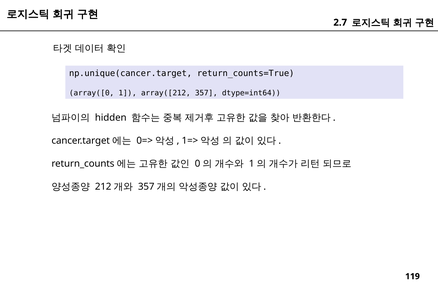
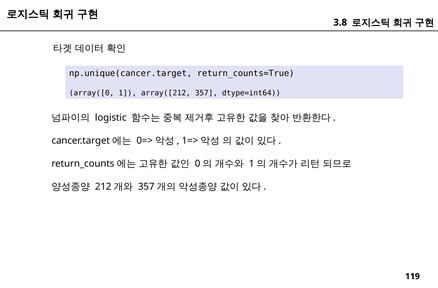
2.7: 2.7 -> 3.8
hidden: hidden -> logistic
